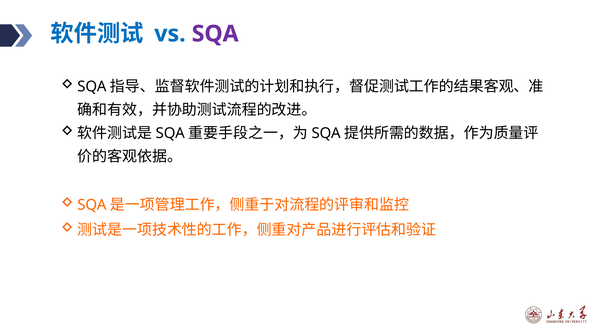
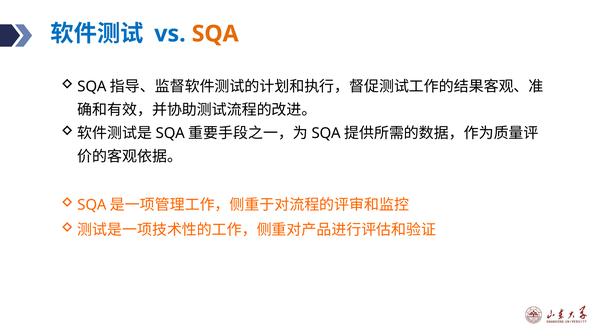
SQA colour: purple -> orange
